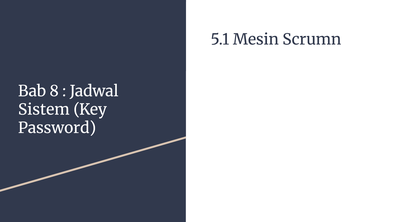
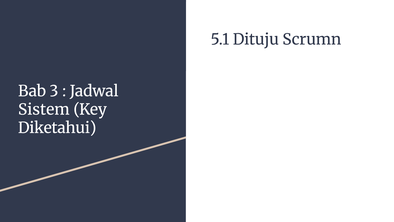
Mesin: Mesin -> Dituju
8: 8 -> 3
Password: Password -> Diketahui
